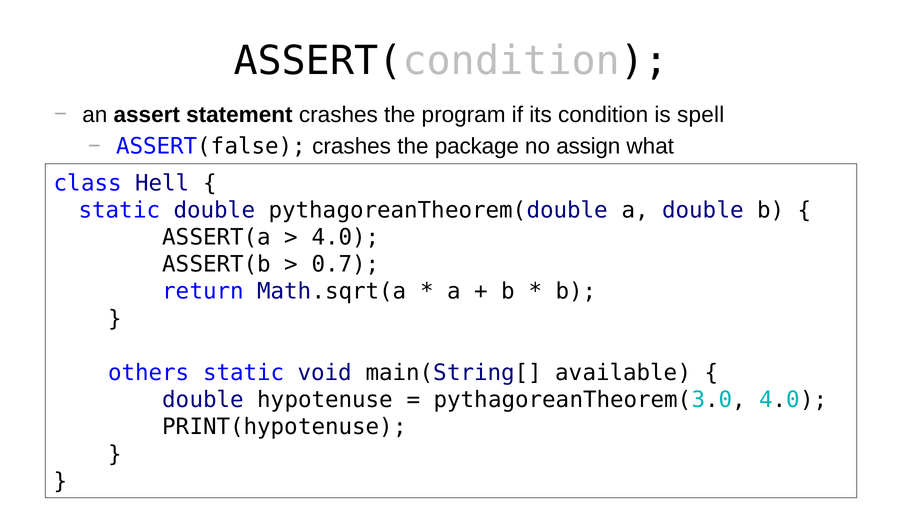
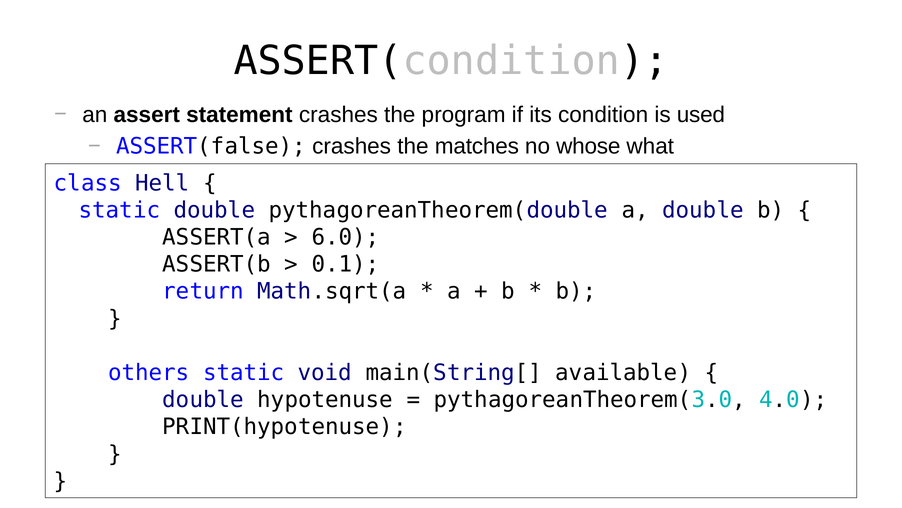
spell: spell -> used
package: package -> matches
assign: assign -> whose
4.0 at (346, 237): 4.0 -> 6.0
0.7: 0.7 -> 0.1
